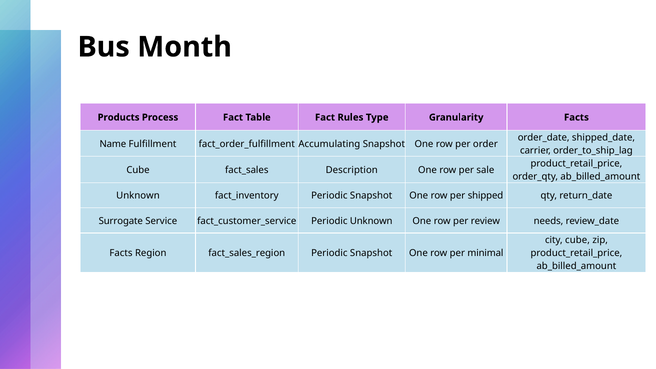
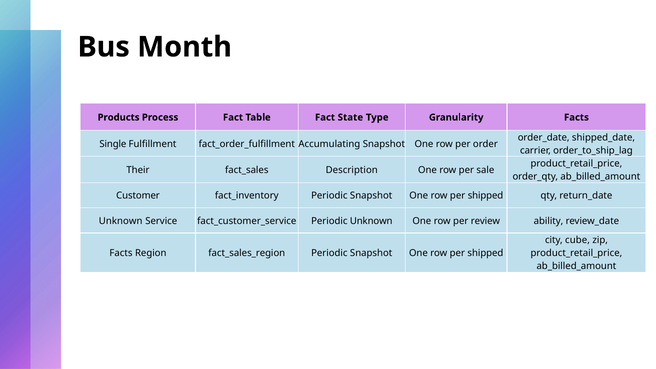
Rules: Rules -> State
Name: Name -> Single
Cube at (138, 170): Cube -> Their
Unknown at (138, 196): Unknown -> Customer
Surrogate at (121, 221): Surrogate -> Unknown
needs: needs -> ability
minimal at (485, 253): minimal -> shipped
